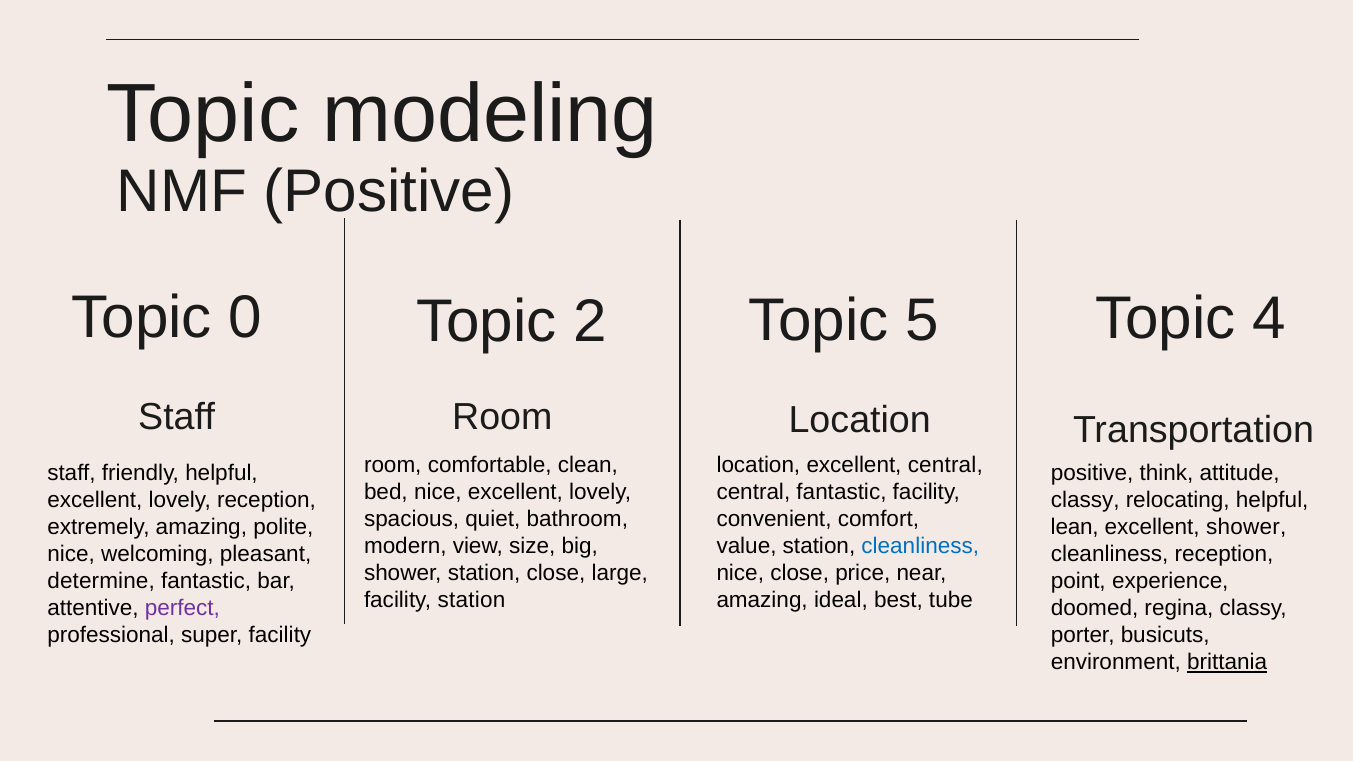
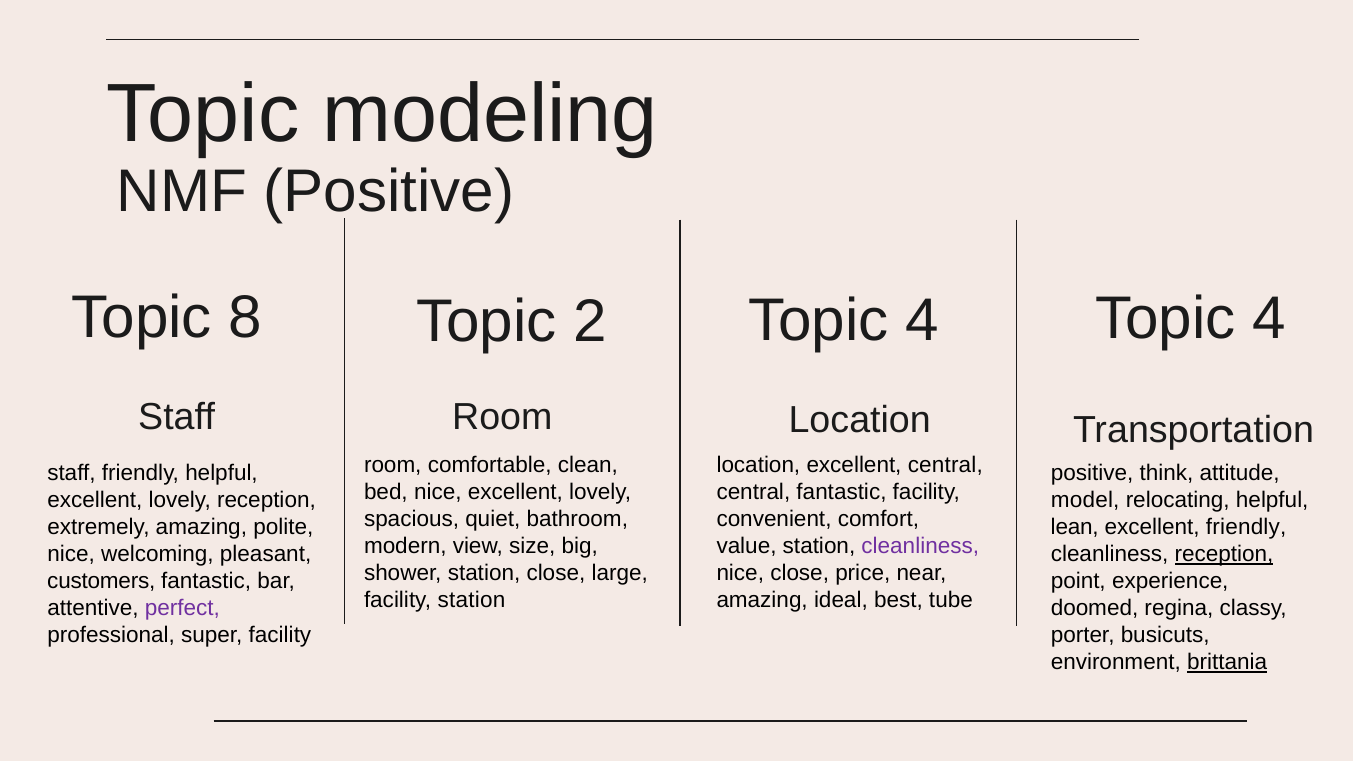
0: 0 -> 8
2 Topic 5: 5 -> 4
classy at (1085, 500): classy -> model
excellent shower: shower -> friendly
cleanliness at (920, 546) colour: blue -> purple
reception at (1224, 554) underline: none -> present
determine: determine -> customers
